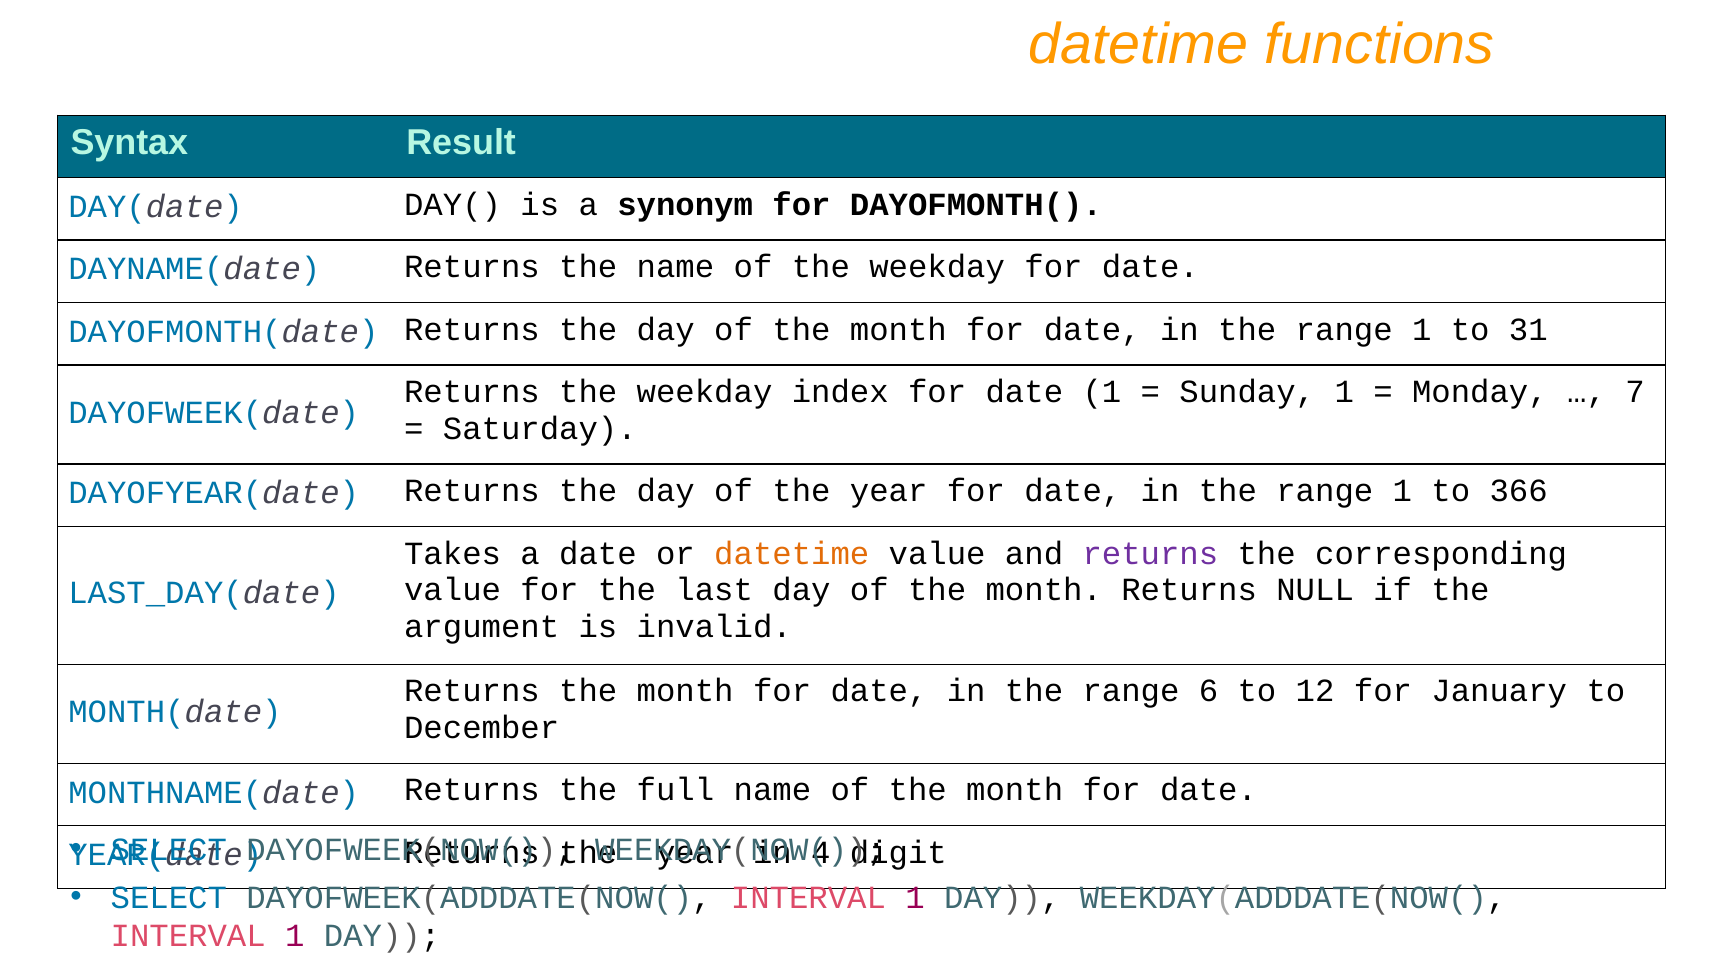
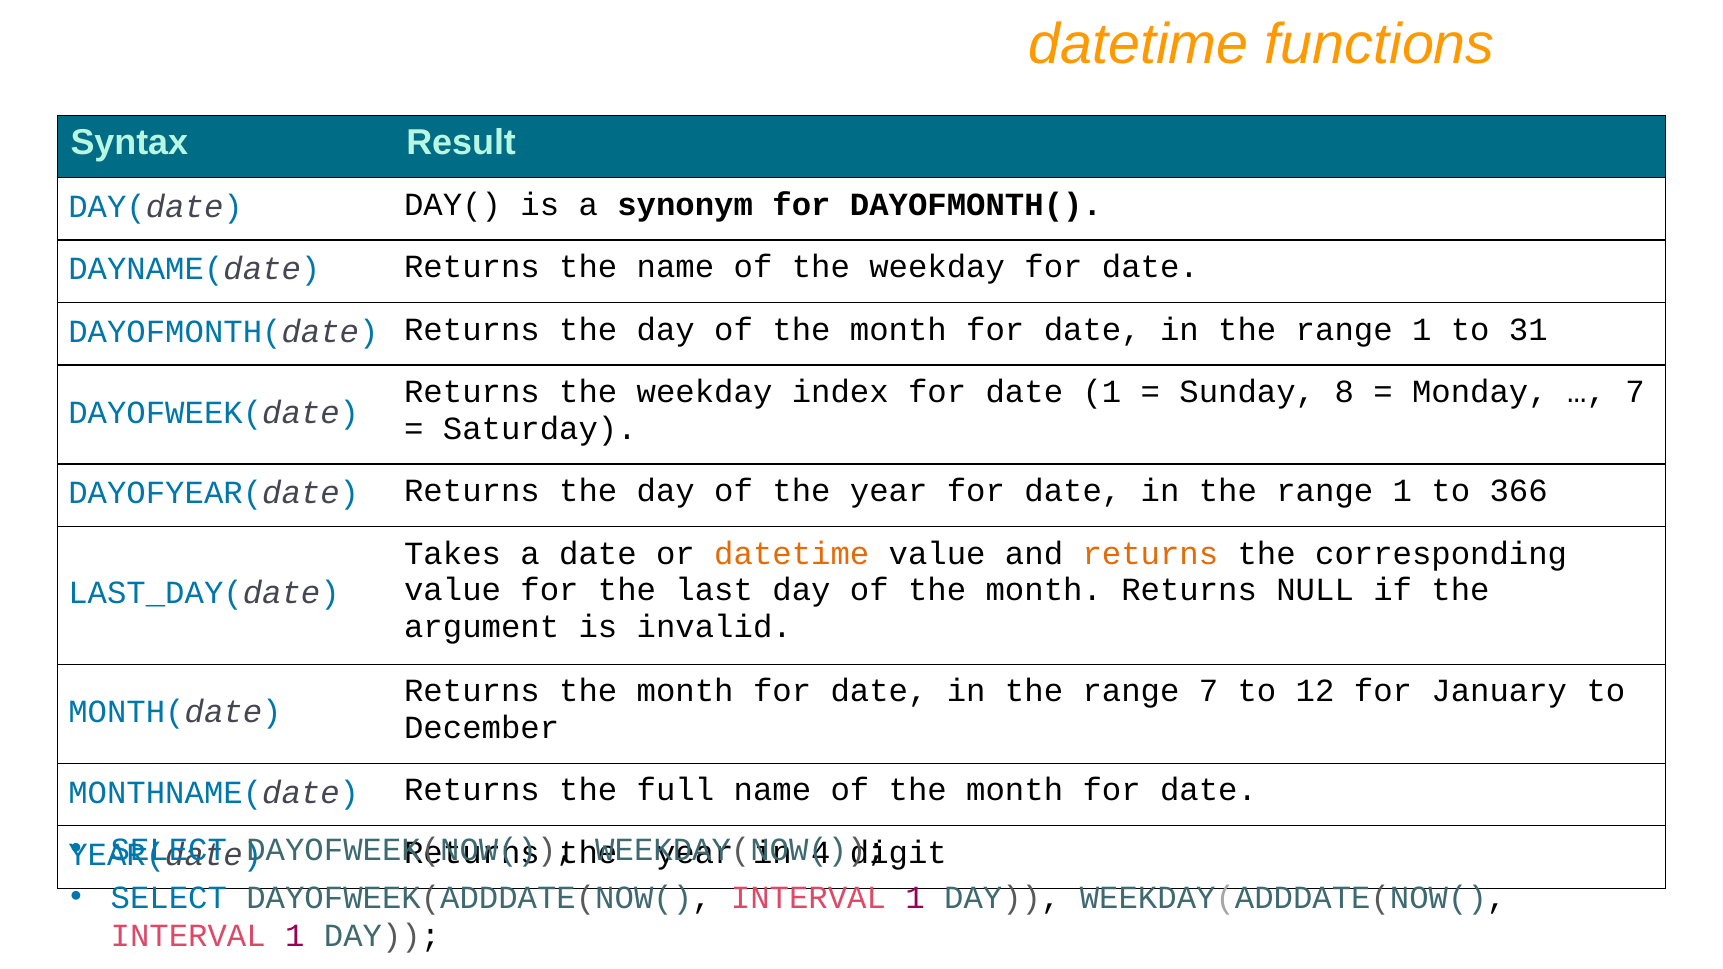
Sunday 1: 1 -> 8
returns at (1150, 554) colour: purple -> orange
range 6: 6 -> 7
